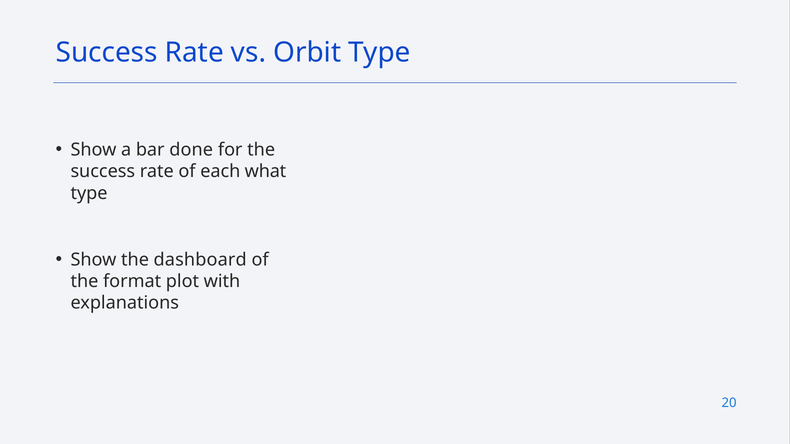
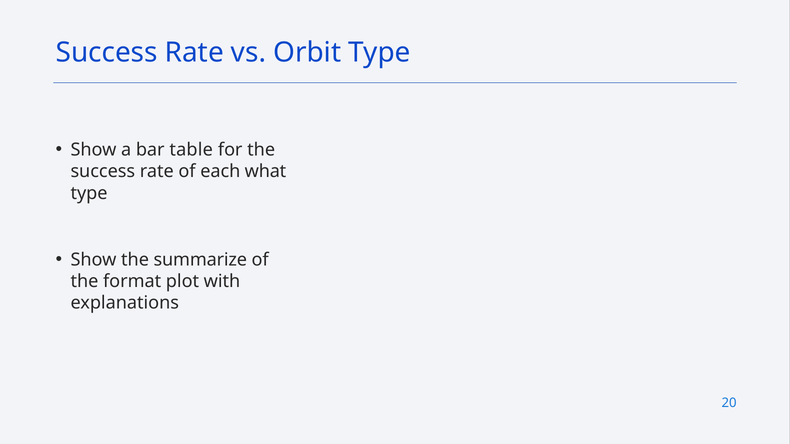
done: done -> table
dashboard: dashboard -> summarize
